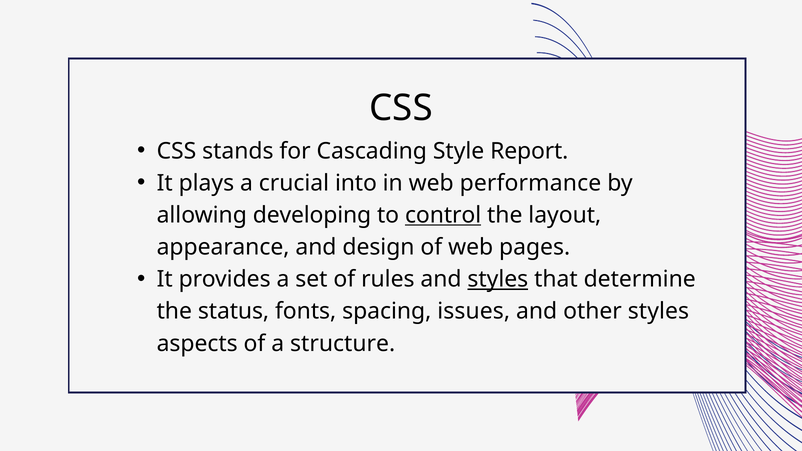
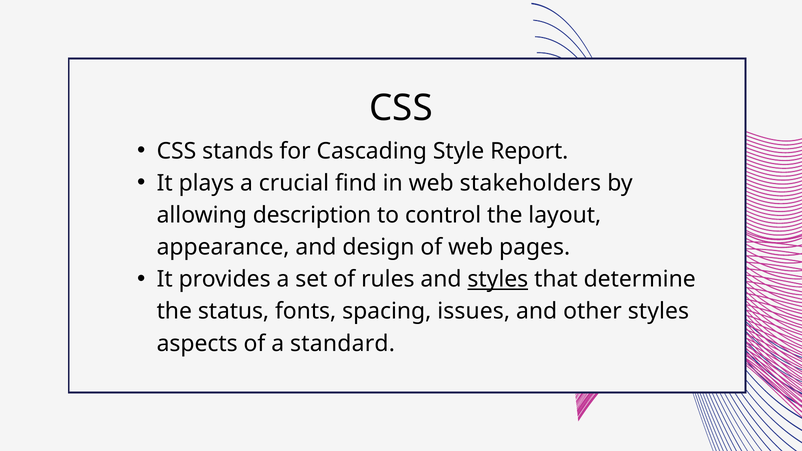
into: into -> find
performance: performance -> stakeholders
developing: developing -> description
control underline: present -> none
structure: structure -> standard
